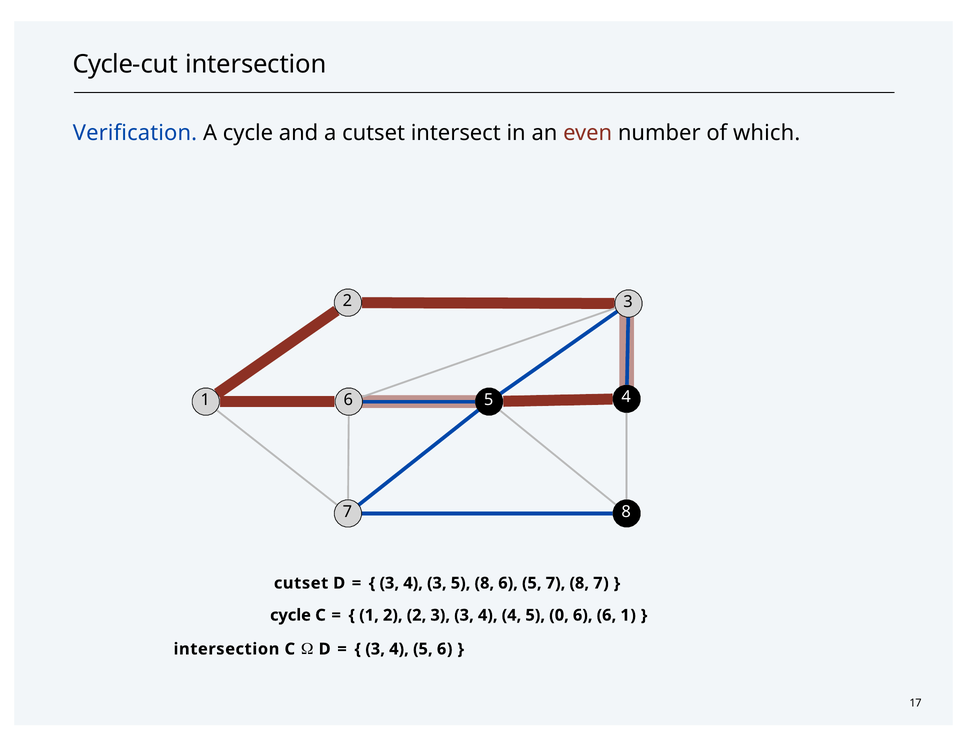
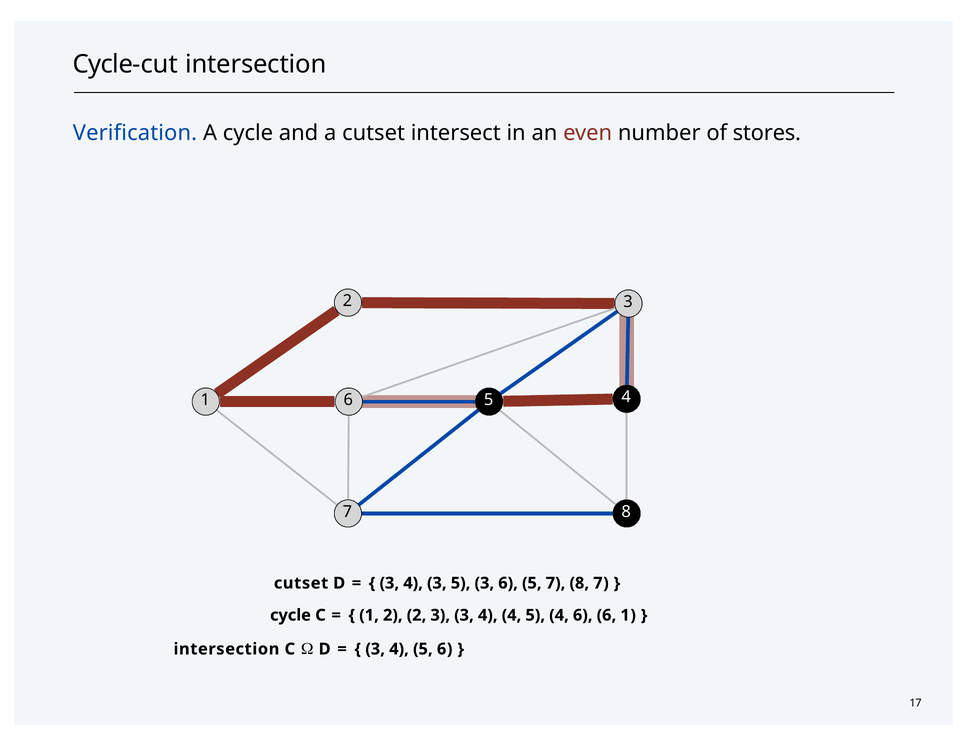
which: which -> stores
5 8: 8 -> 3
5 0: 0 -> 4
